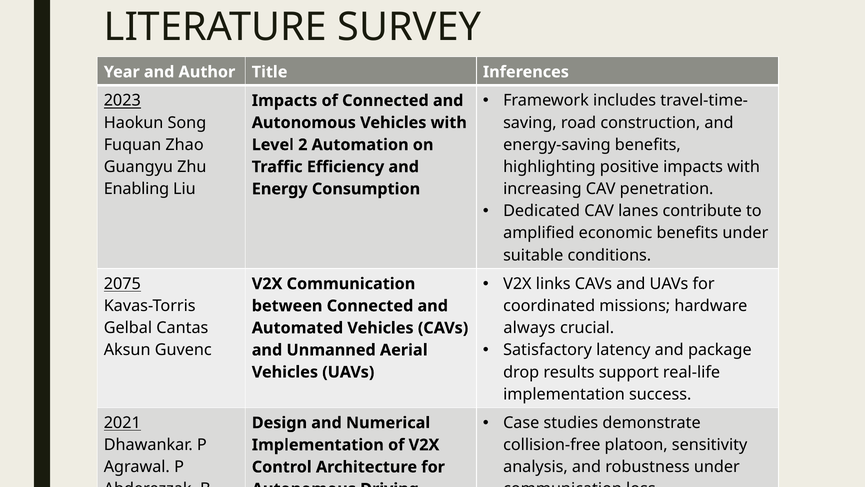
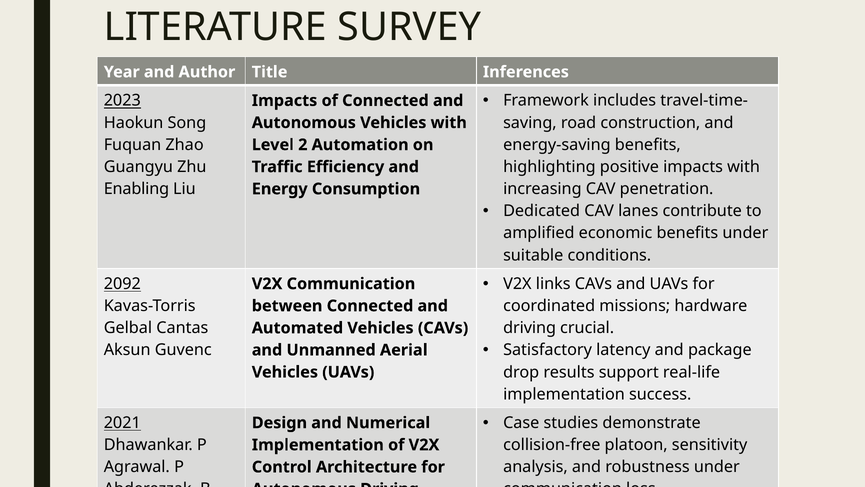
2075: 2075 -> 2092
always at (529, 328): always -> driving
